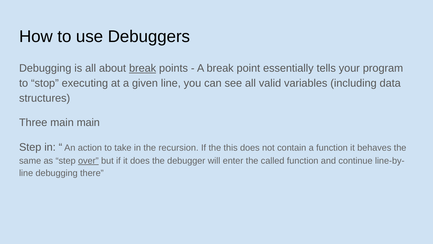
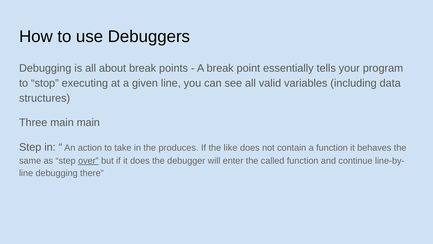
break at (143, 68) underline: present -> none
recursion: recursion -> produces
this: this -> like
